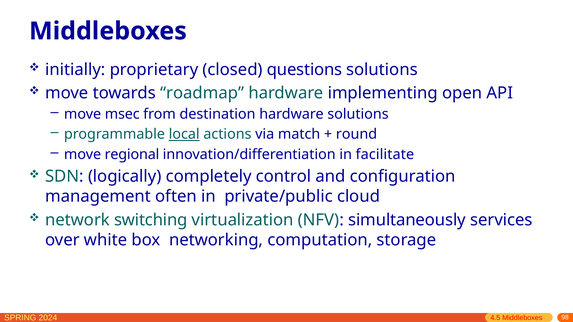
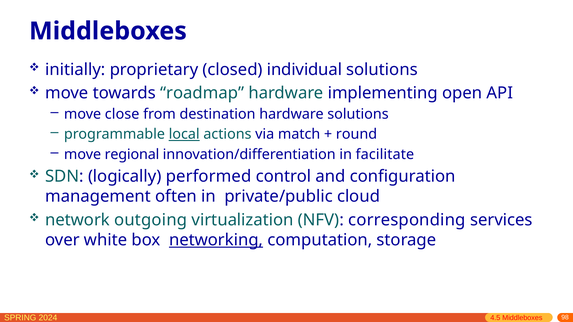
questions: questions -> individual
msec: msec -> close
completely: completely -> performed
switching: switching -> outgoing
simultaneously: simultaneously -> corresponding
networking underline: none -> present
